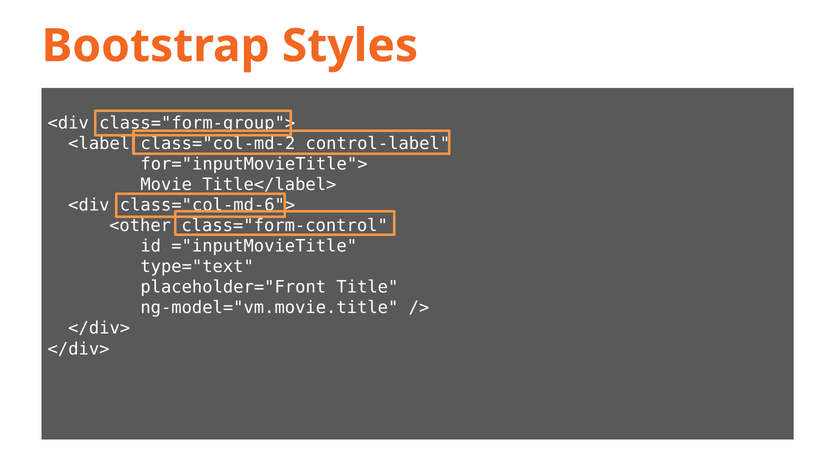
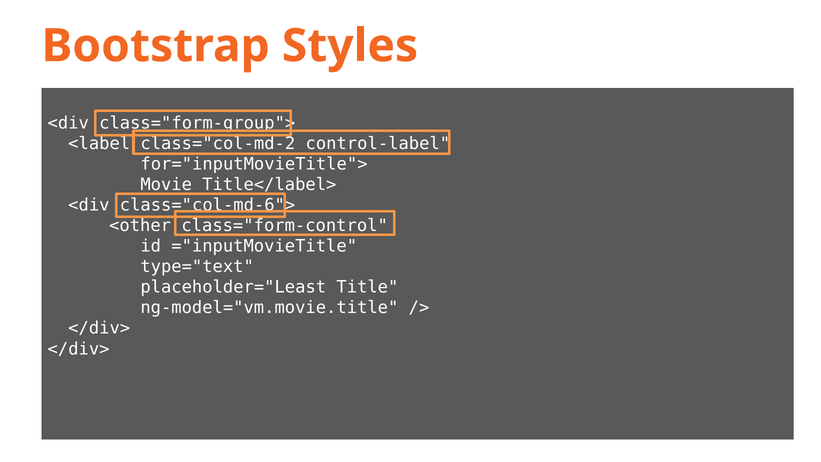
placeholder="Front: placeholder="Front -> placeholder="Least
